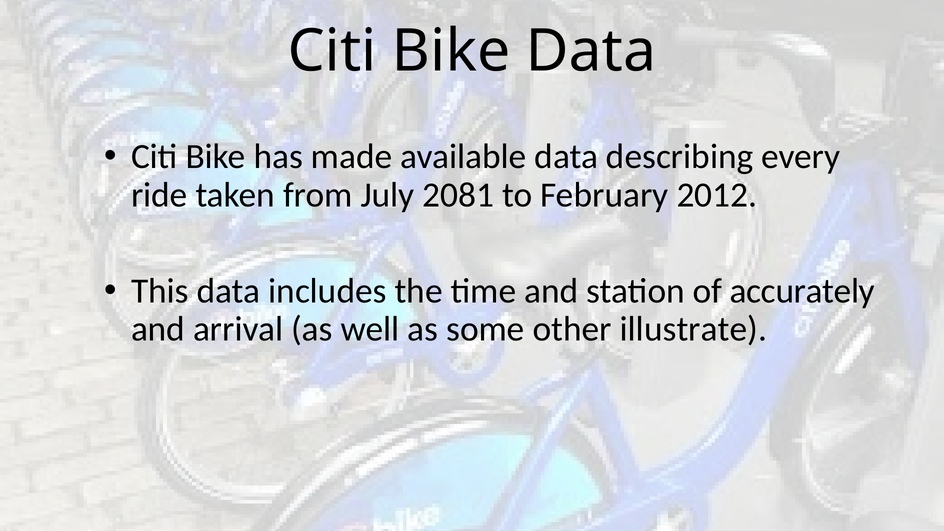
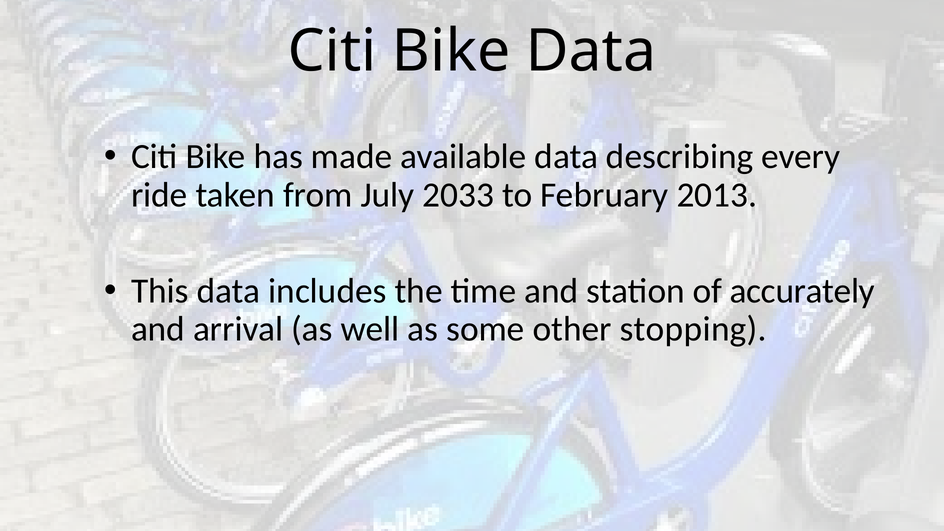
2081: 2081 -> 2033
2012: 2012 -> 2013
illustrate: illustrate -> stopping
